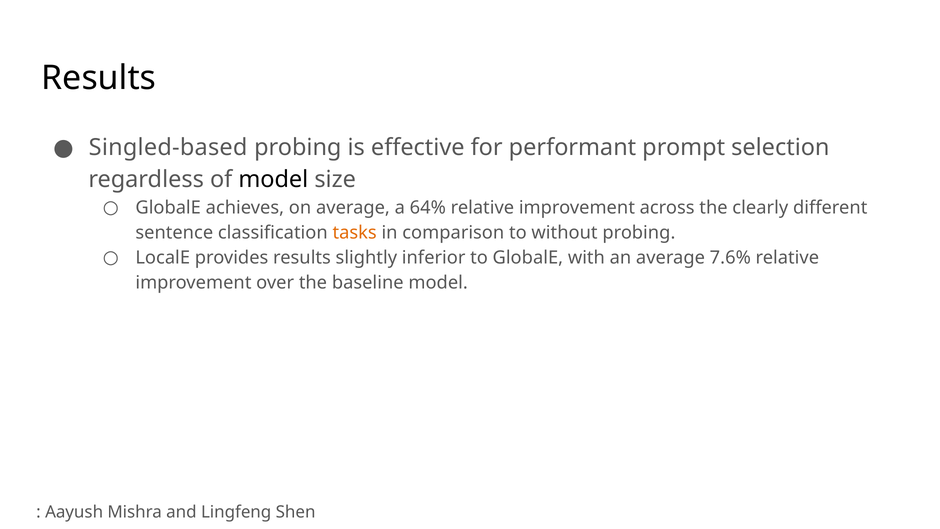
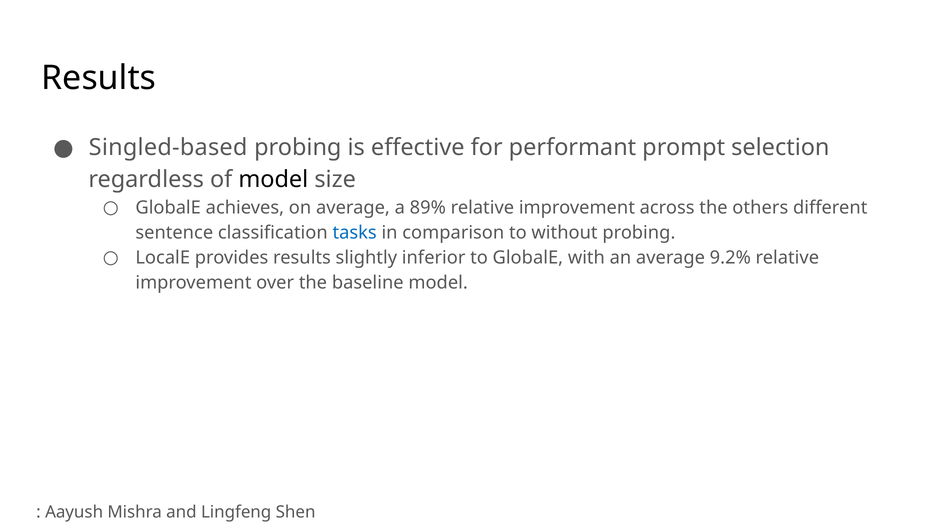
64%: 64% -> 89%
clearly: clearly -> others
tasks colour: orange -> blue
7.6%: 7.6% -> 9.2%
